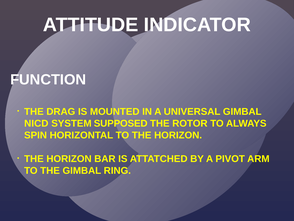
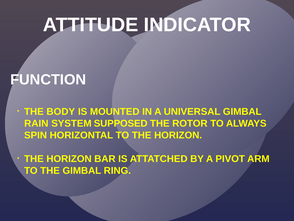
DRAG: DRAG -> BODY
NICD: NICD -> RAIN
